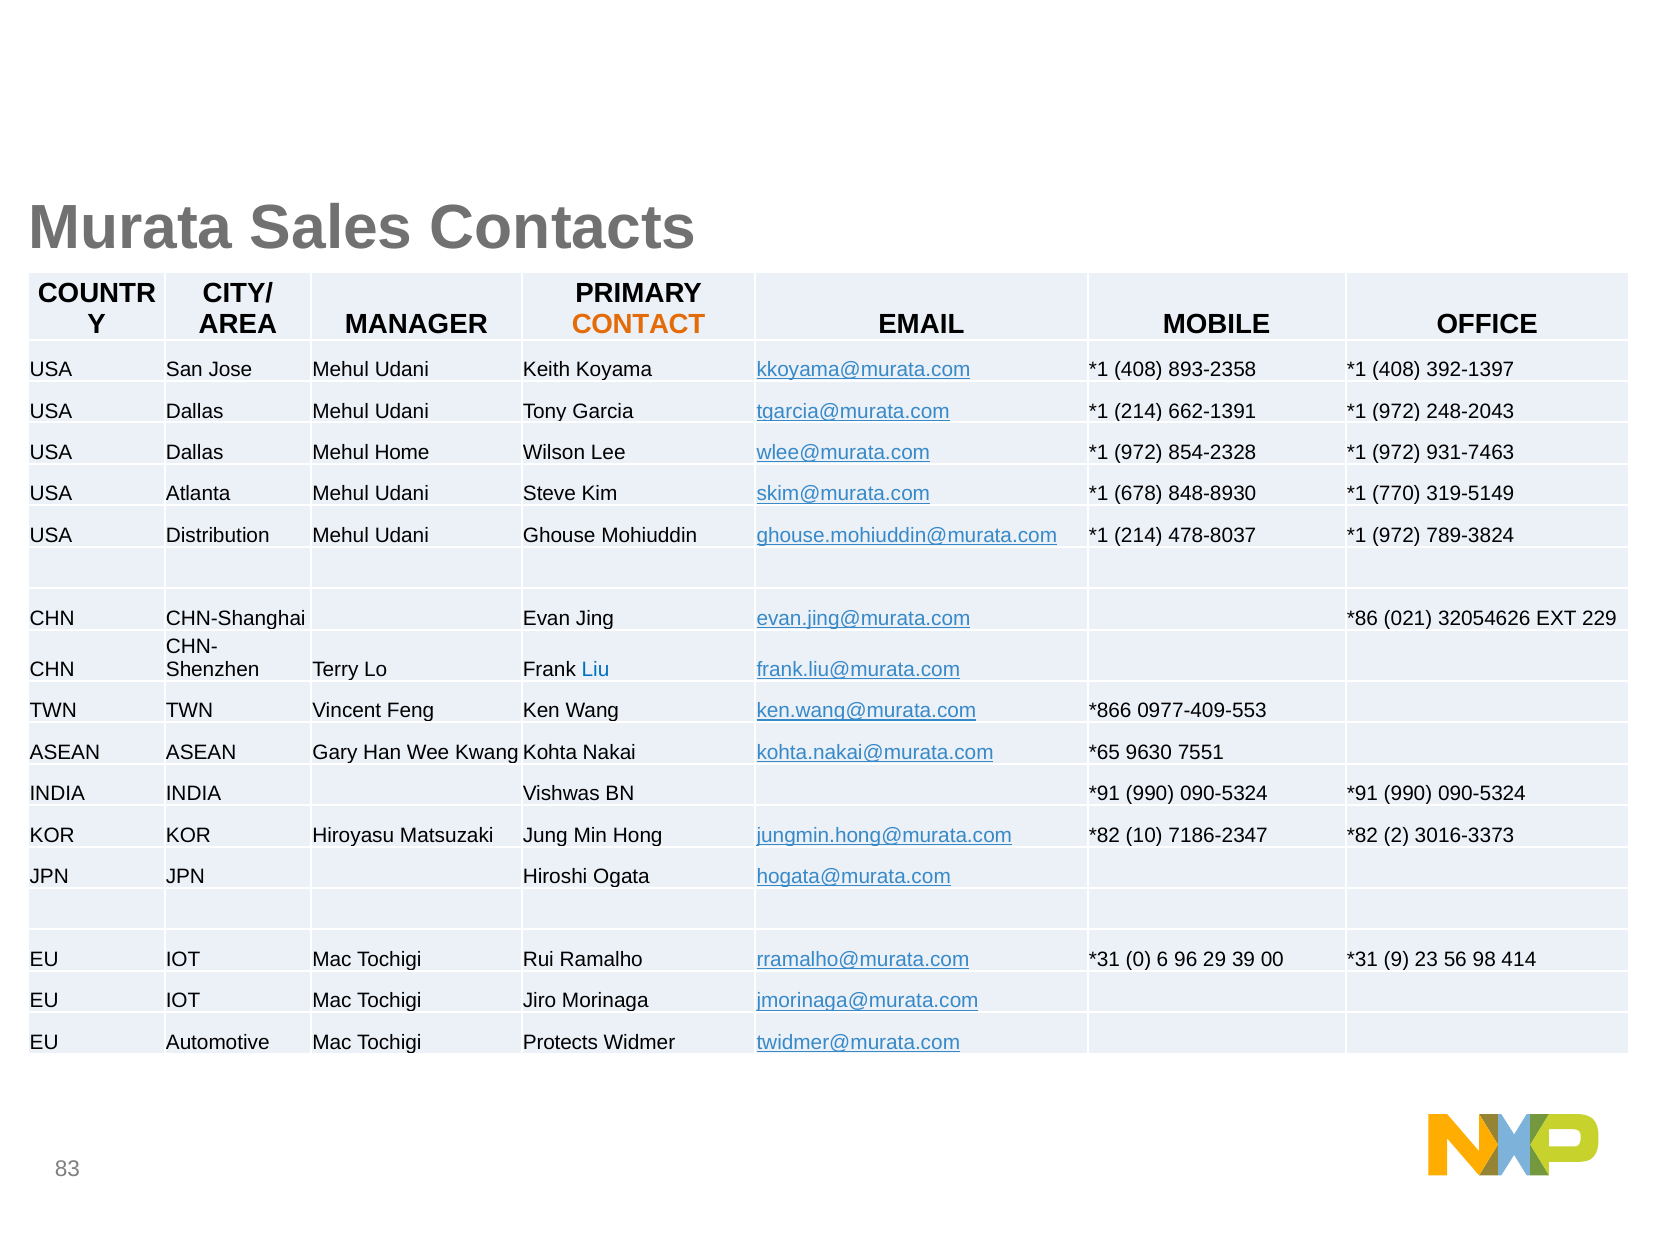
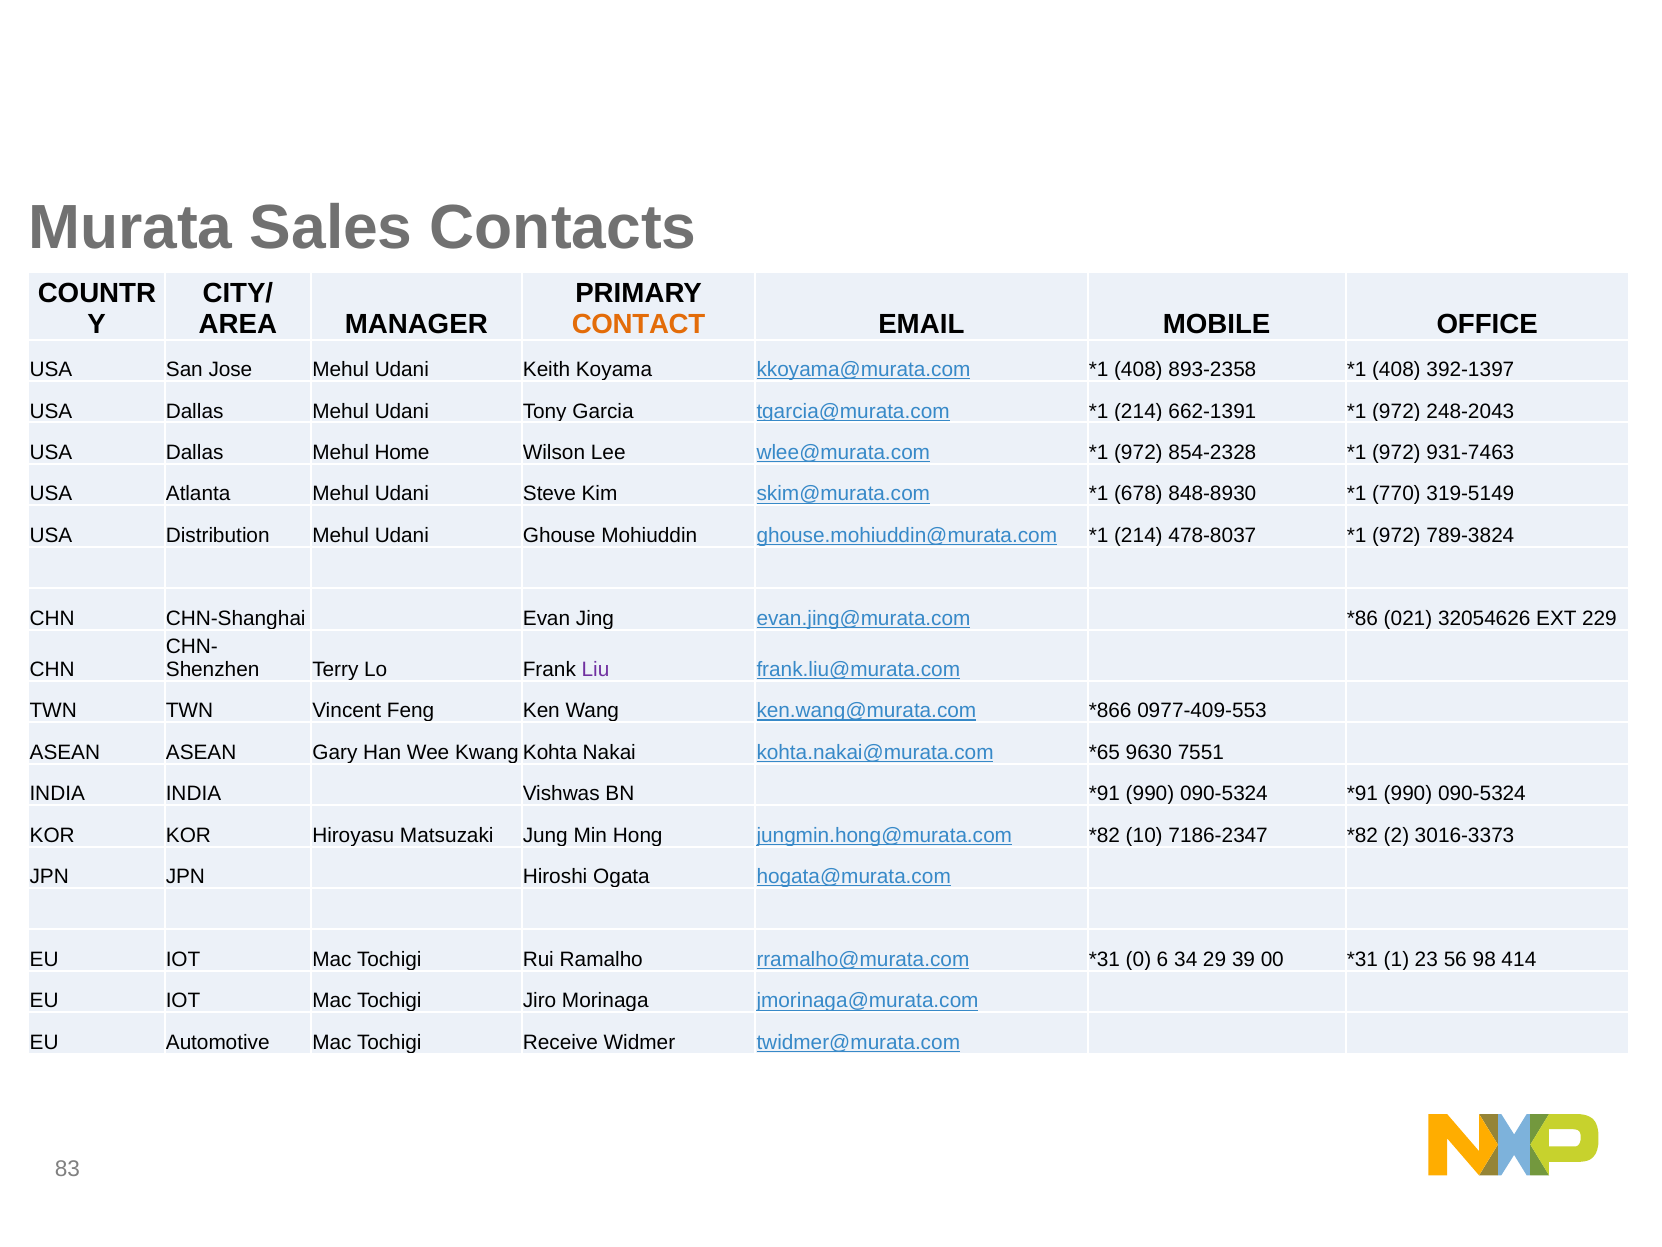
Liu colour: blue -> purple
96: 96 -> 34
9: 9 -> 1
Protects: Protects -> Receive
